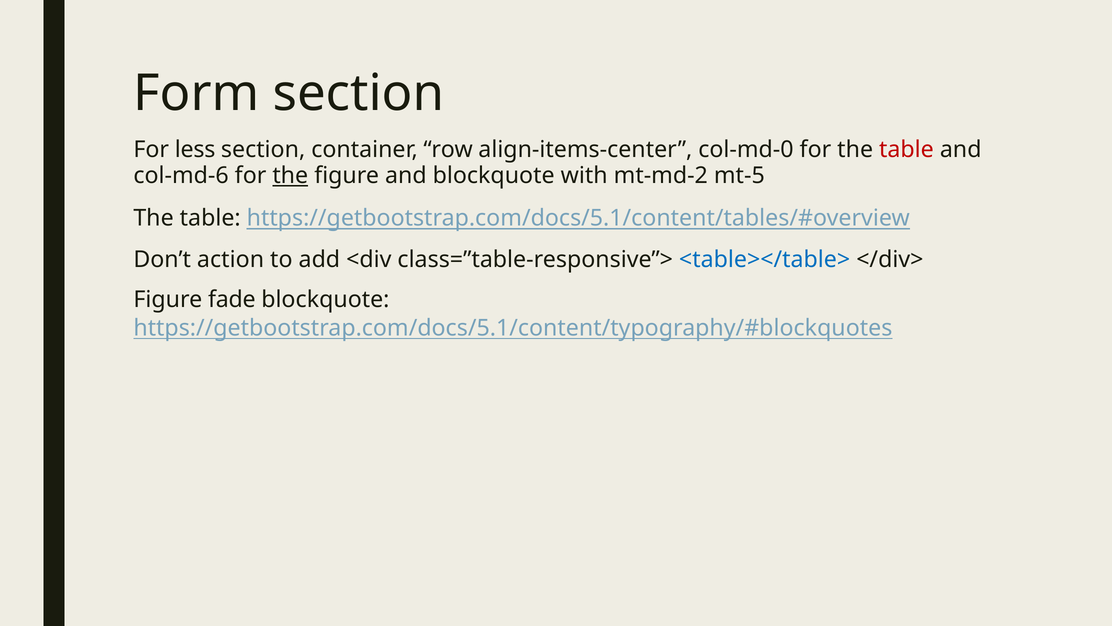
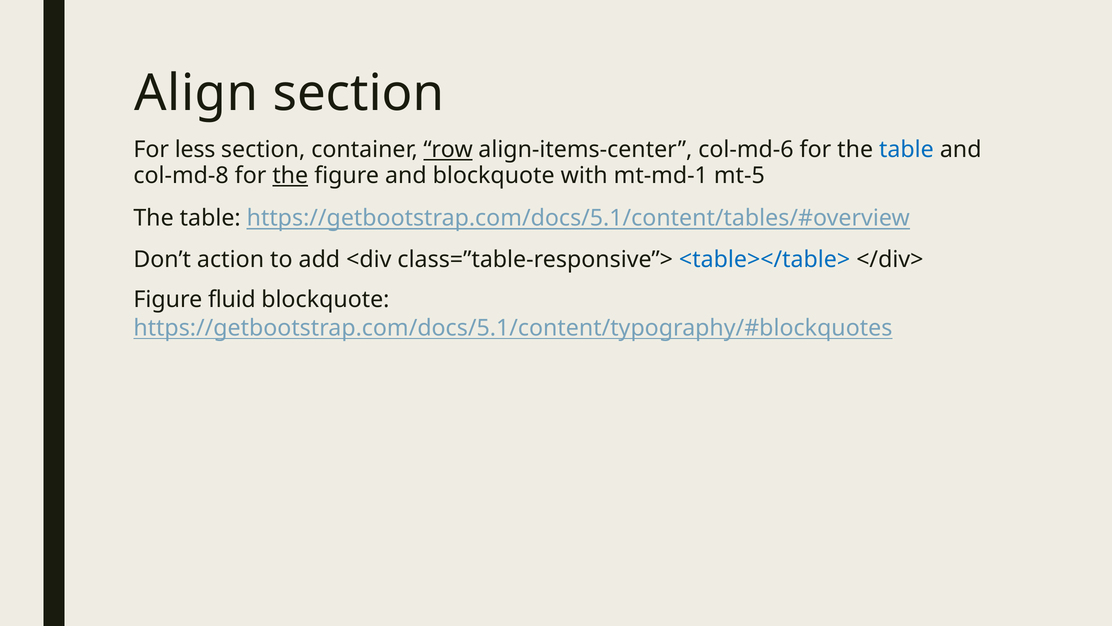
Form: Form -> Align
row underline: none -> present
col-md-0: col-md-0 -> col-md-6
table at (906, 149) colour: red -> blue
col-md-6: col-md-6 -> col-md-8
mt-md-2: mt-md-2 -> mt-md-1
fade: fade -> fluid
